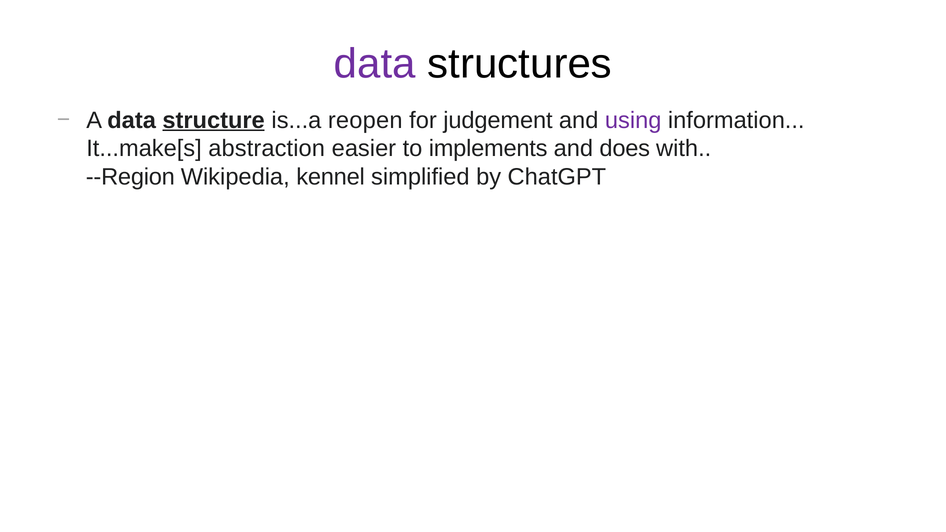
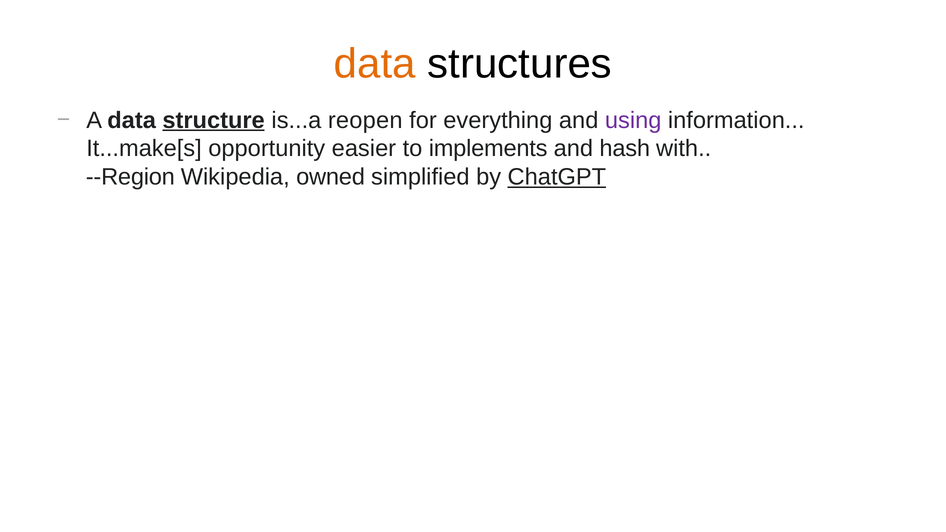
data at (375, 64) colour: purple -> orange
judgement: judgement -> everything
abstraction: abstraction -> opportunity
does: does -> hash
kennel: kennel -> owned
ChatGPT underline: none -> present
